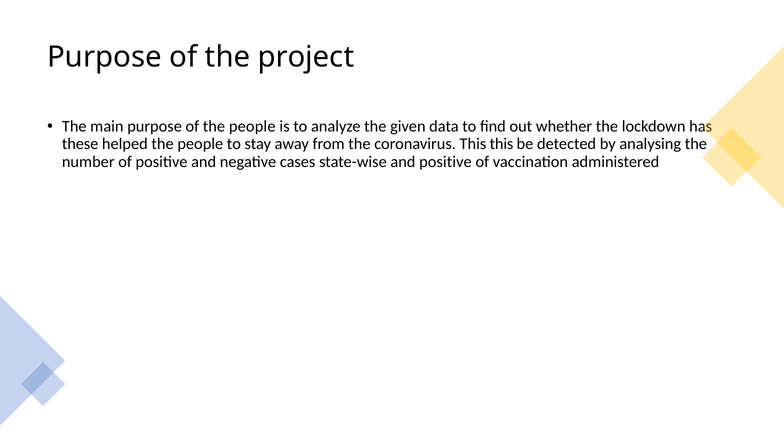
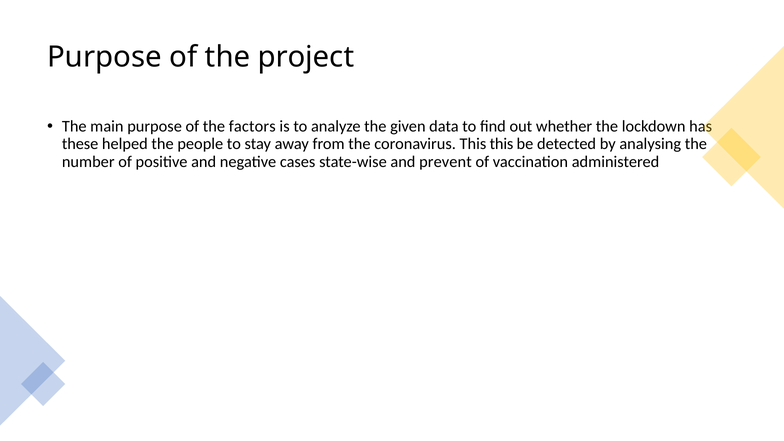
of the people: people -> factors
and positive: positive -> prevent
